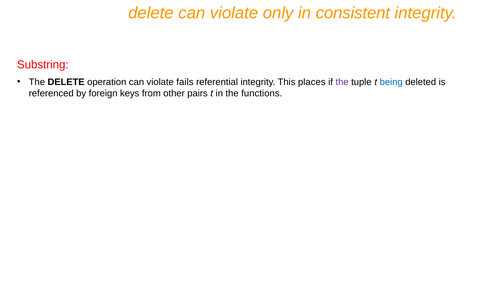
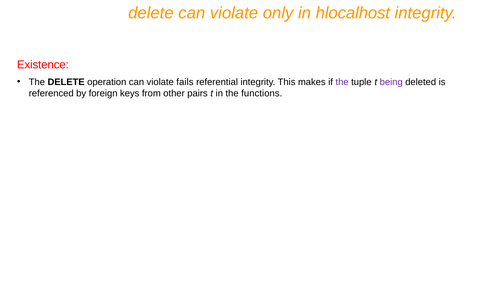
consistent: consistent -> hlocalhost
Substring: Substring -> Existence
places: places -> makes
being colour: blue -> purple
